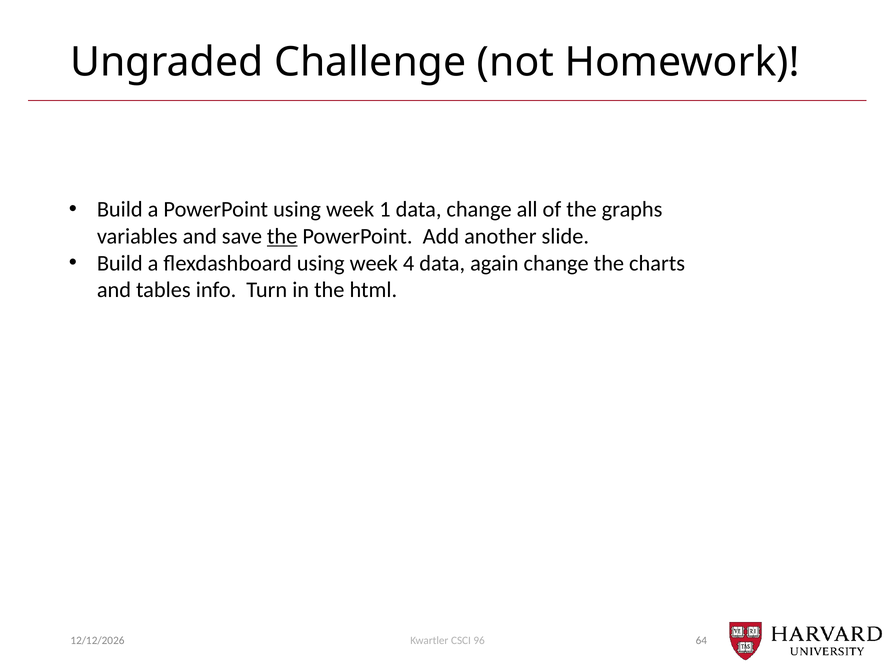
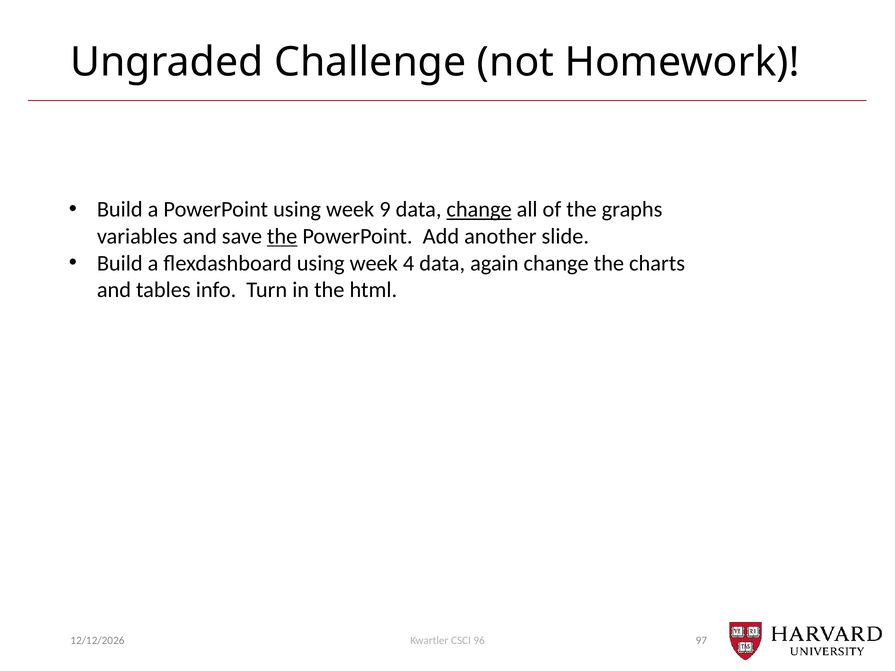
1: 1 -> 9
change at (479, 210) underline: none -> present
64: 64 -> 97
